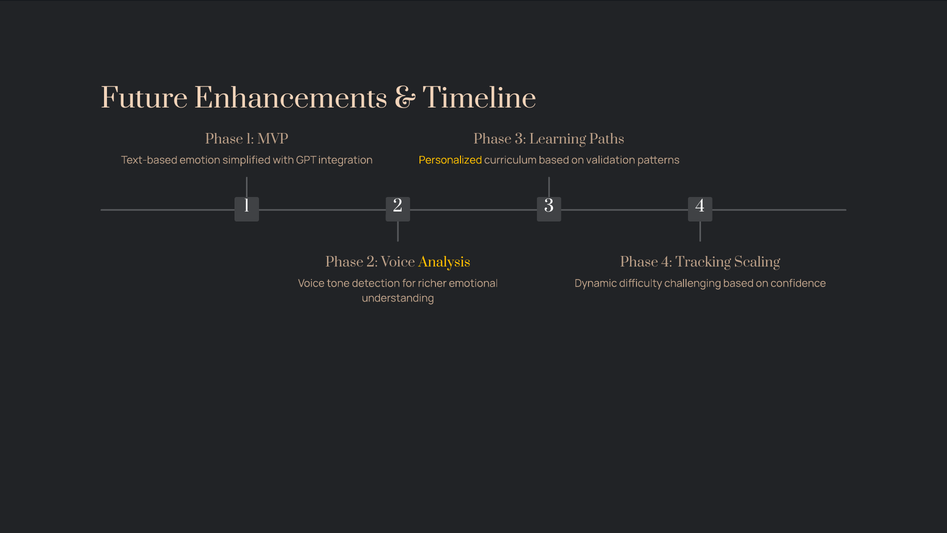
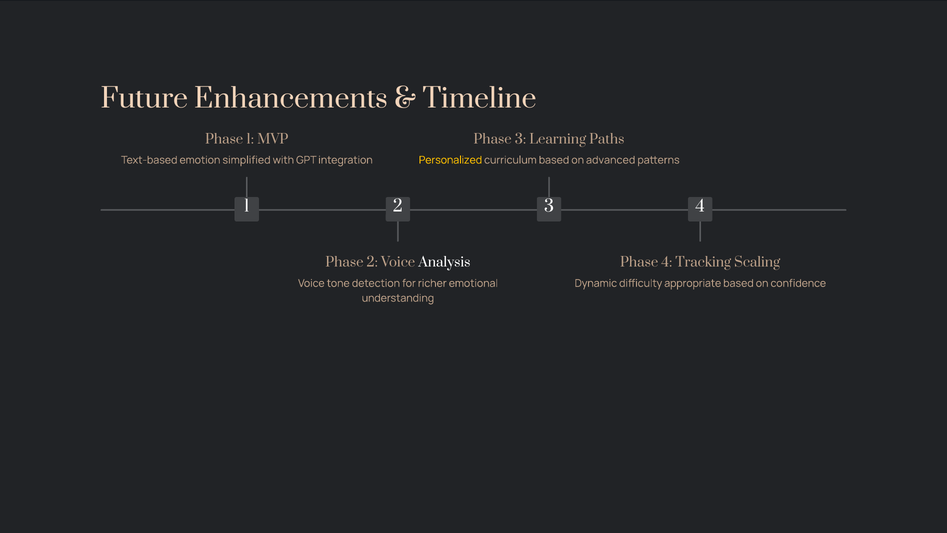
validation: validation -> advanced
Analysis colour: yellow -> white
challenging: challenging -> appropriate
